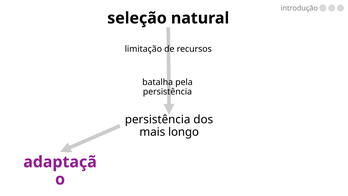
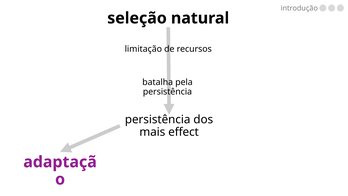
longo: longo -> effect
